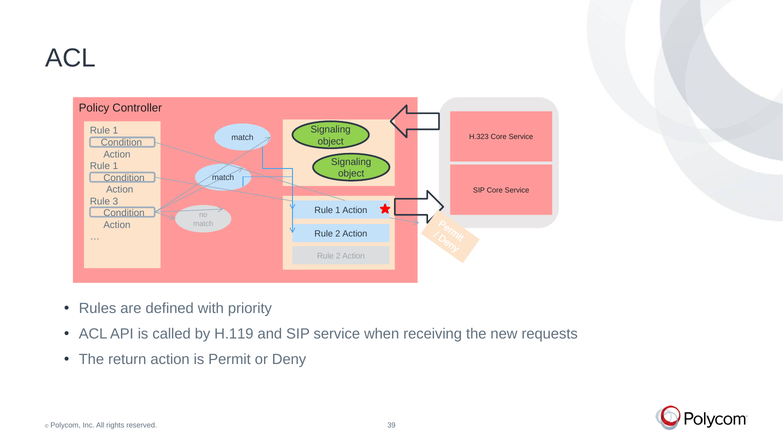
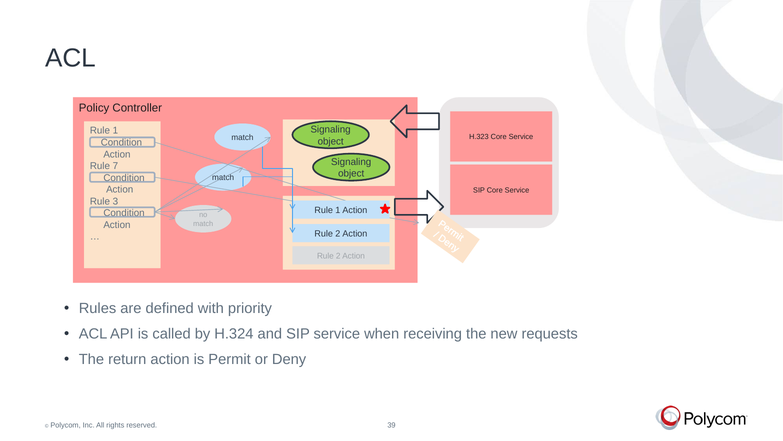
1 at (115, 166): 1 -> 7
H.119: H.119 -> H.324
